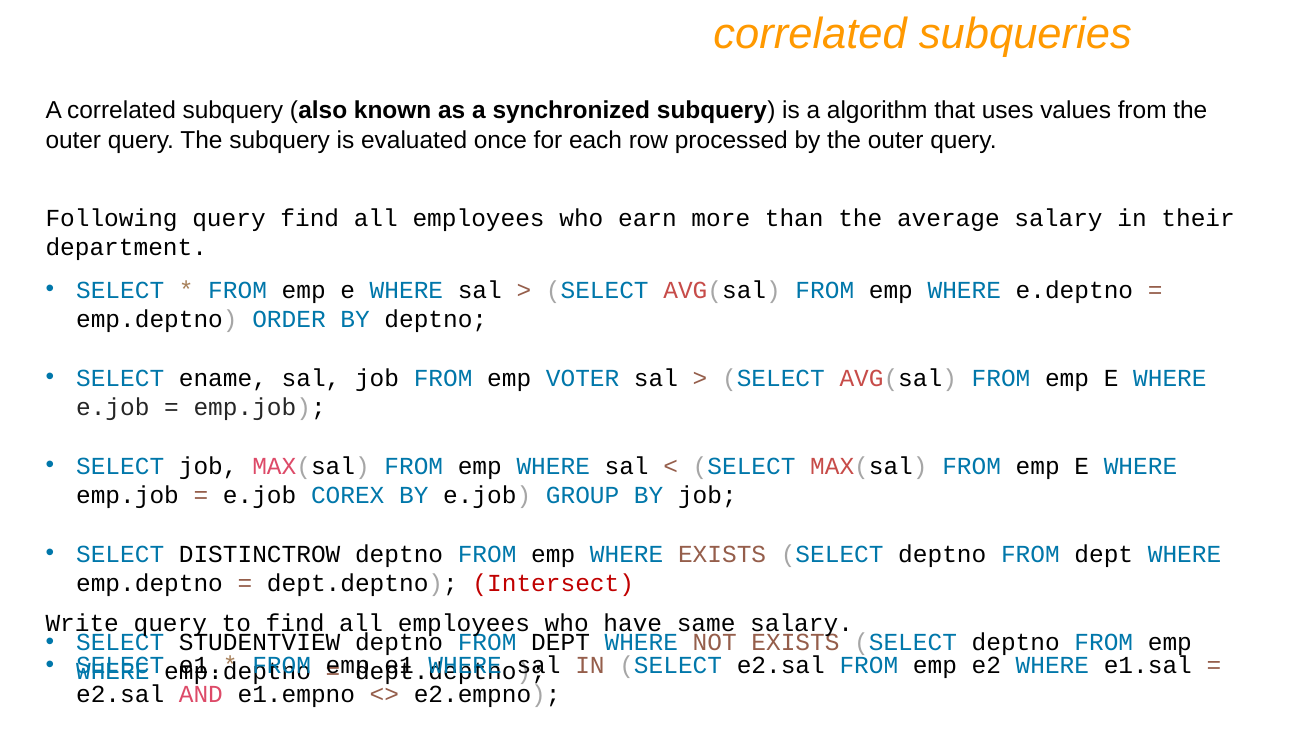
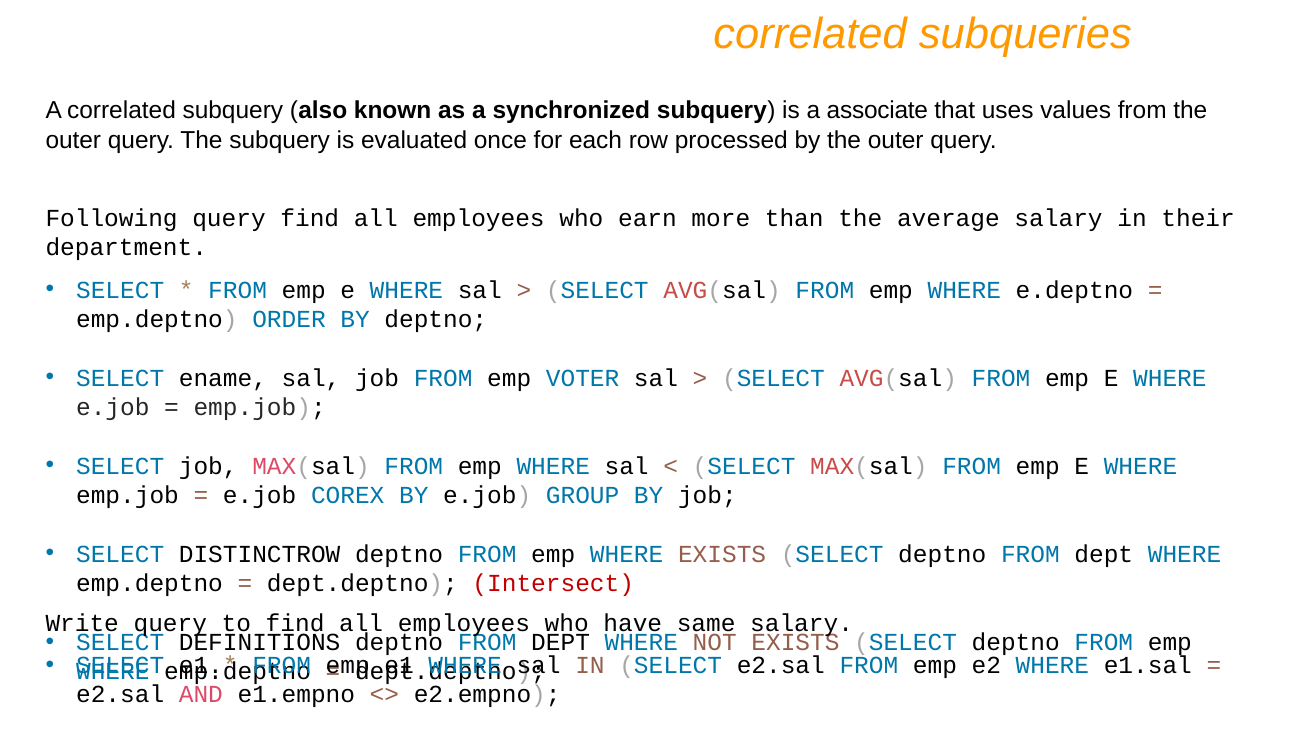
algorithm: algorithm -> associate
STUDENTVIEW: STUDENTVIEW -> DEFINITIONS
